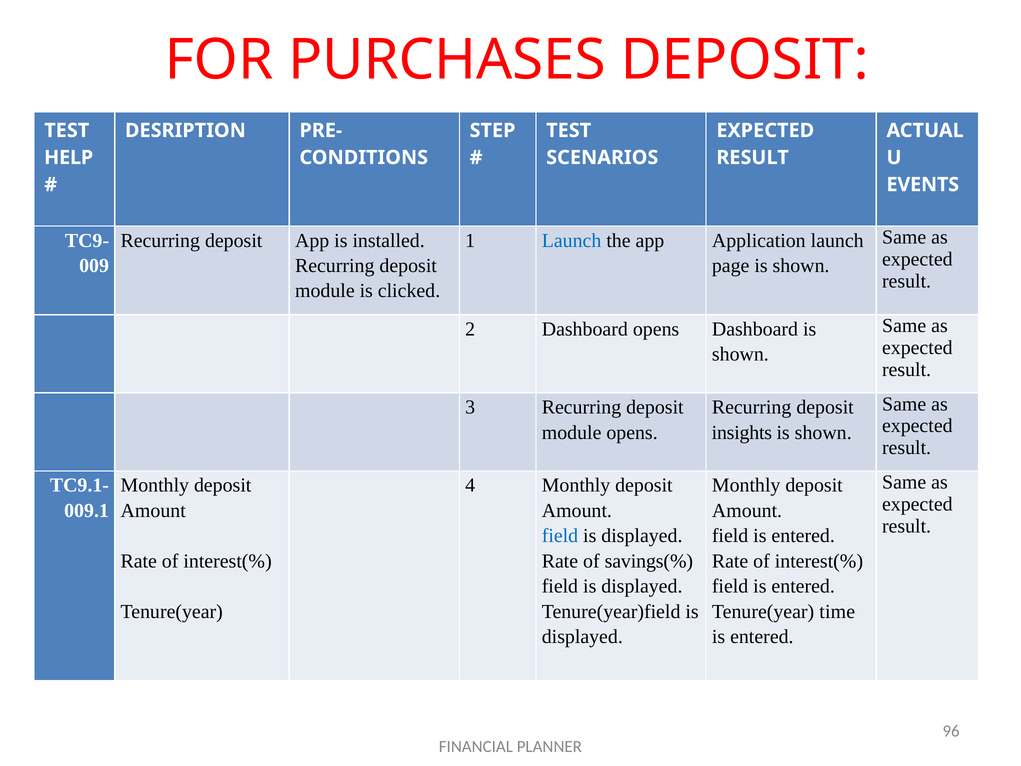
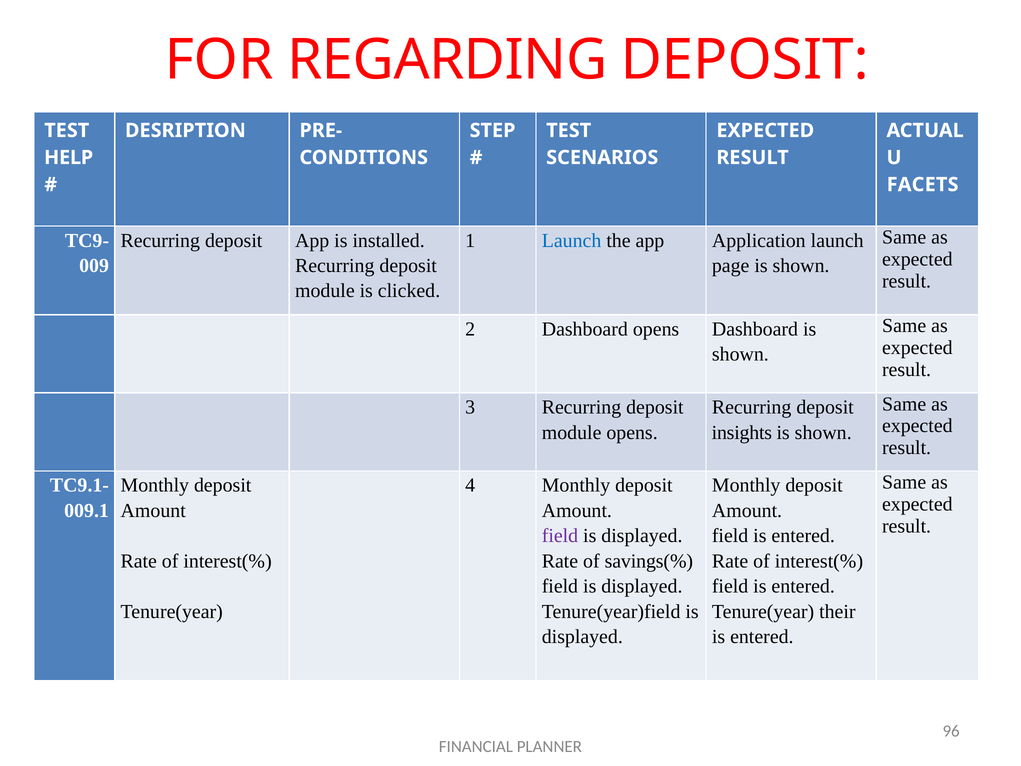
PURCHASES: PURCHASES -> REGARDING
EVENTS: EVENTS -> FACETS
field at (560, 536) colour: blue -> purple
time: time -> their
